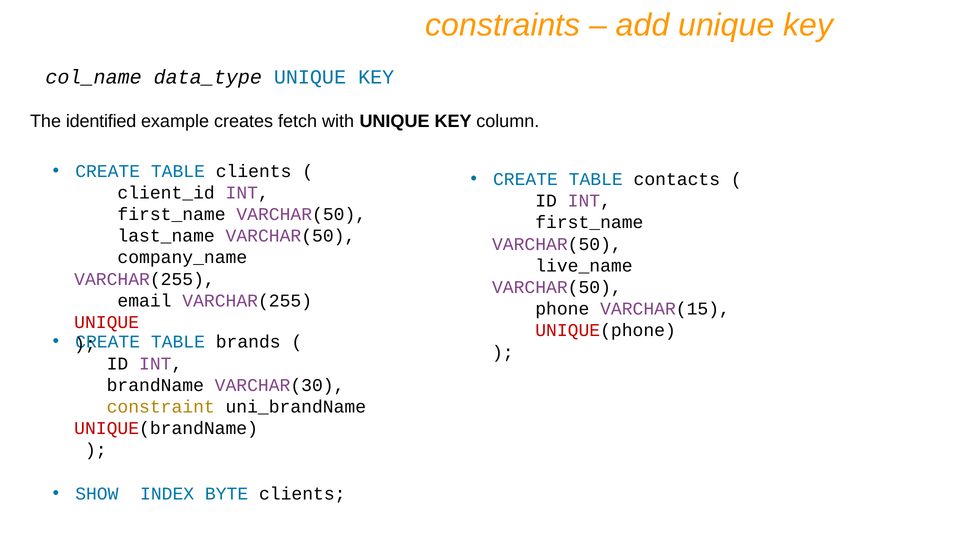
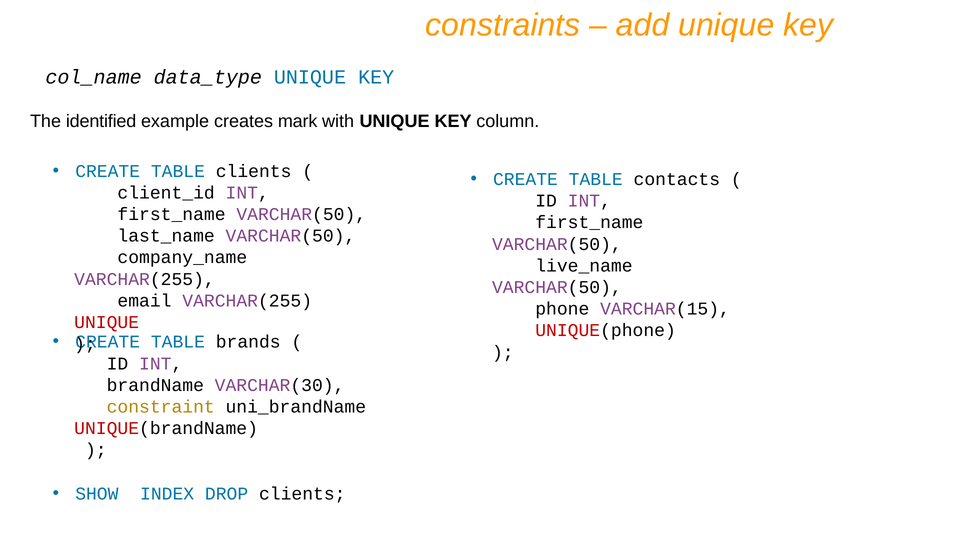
fetch: fetch -> mark
BYTE: BYTE -> DROP
